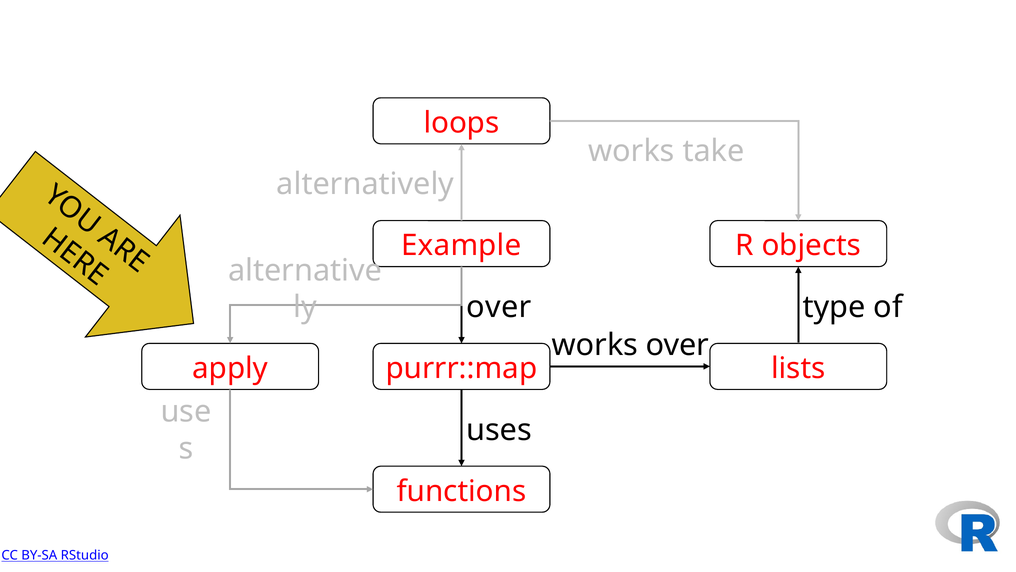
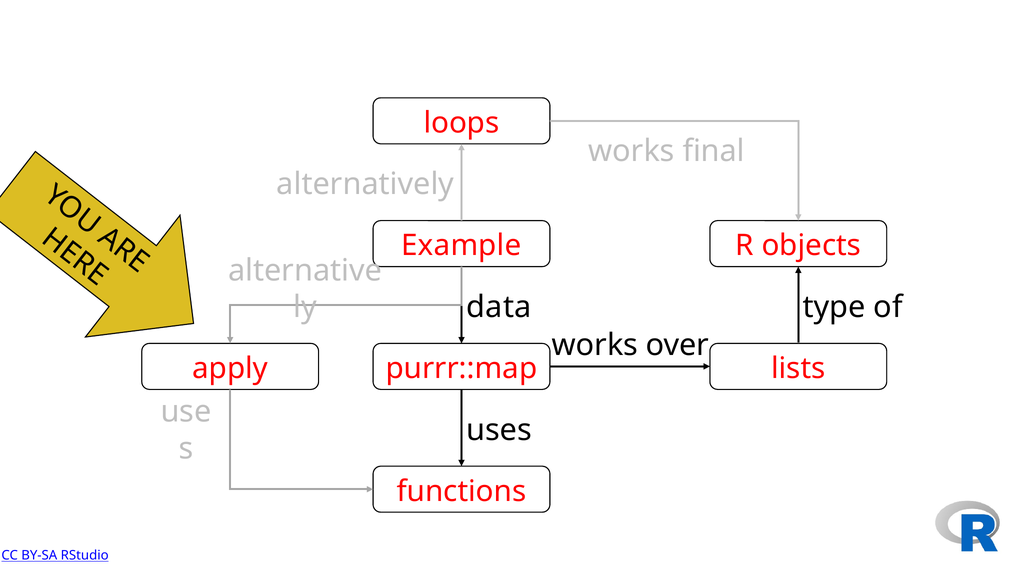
take: take -> final
over at (499, 307): over -> data
